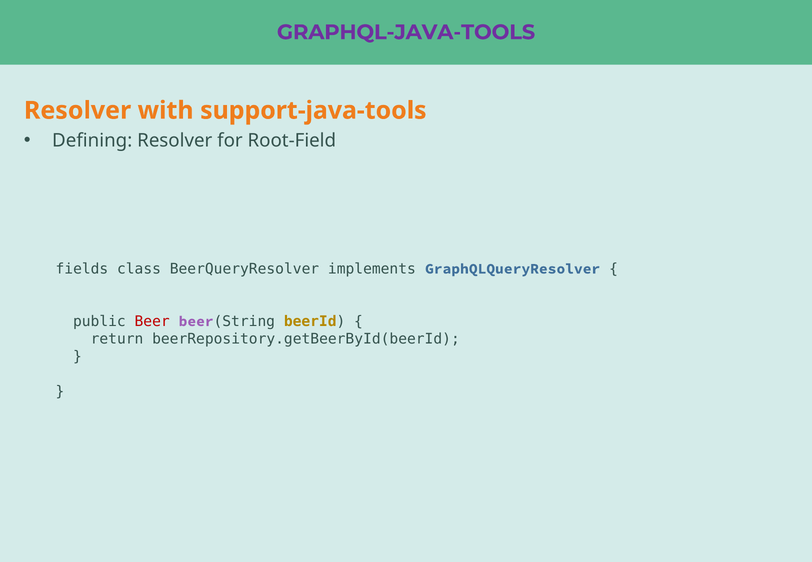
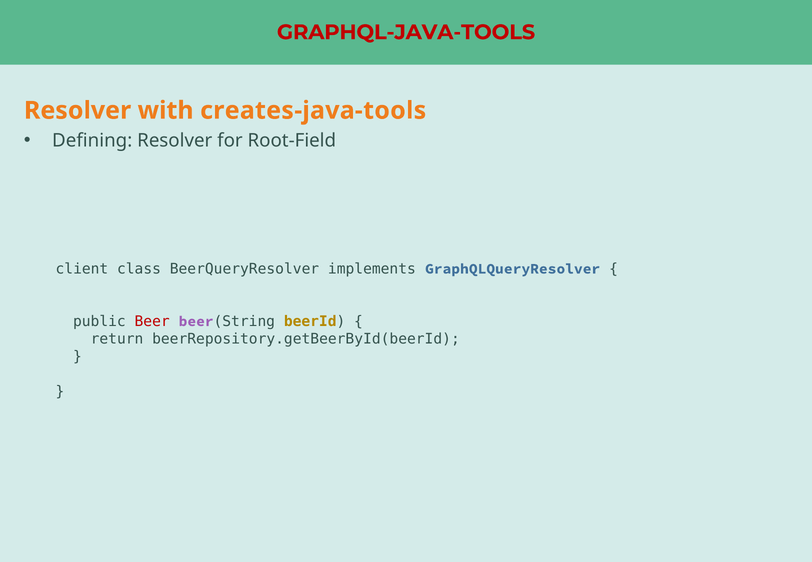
GRAPHQL-JAVA-TOOLS colour: purple -> red
support-java-tools: support-java-tools -> creates-java-tools
fields: fields -> client
